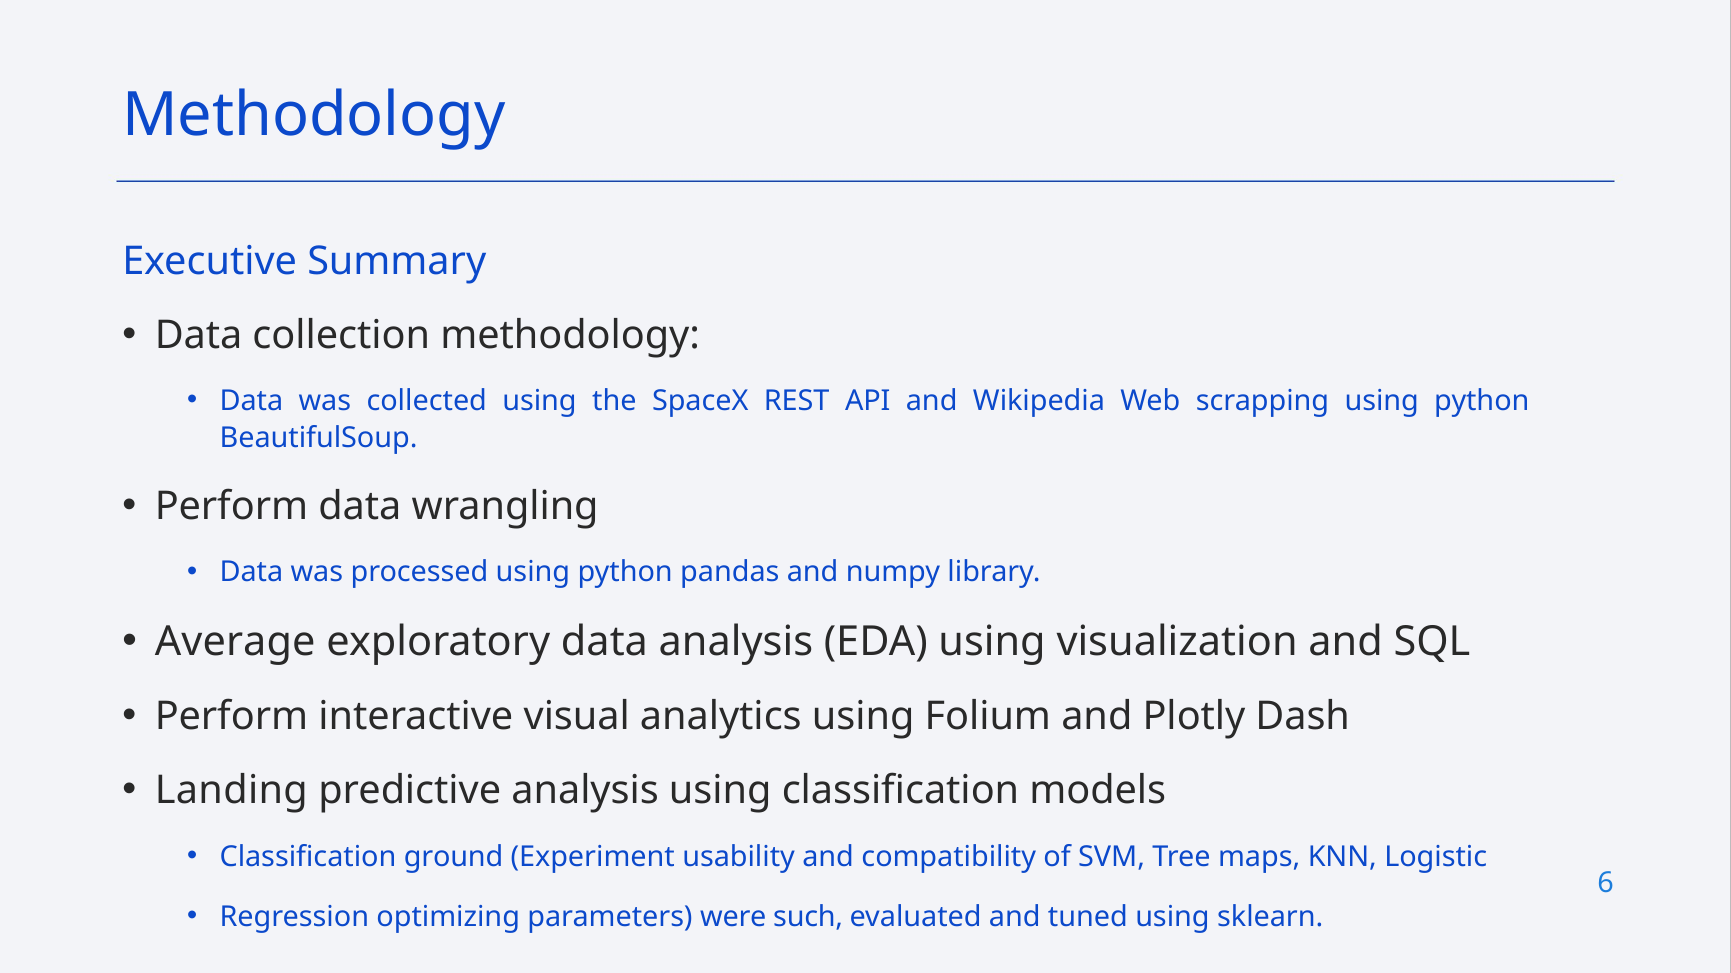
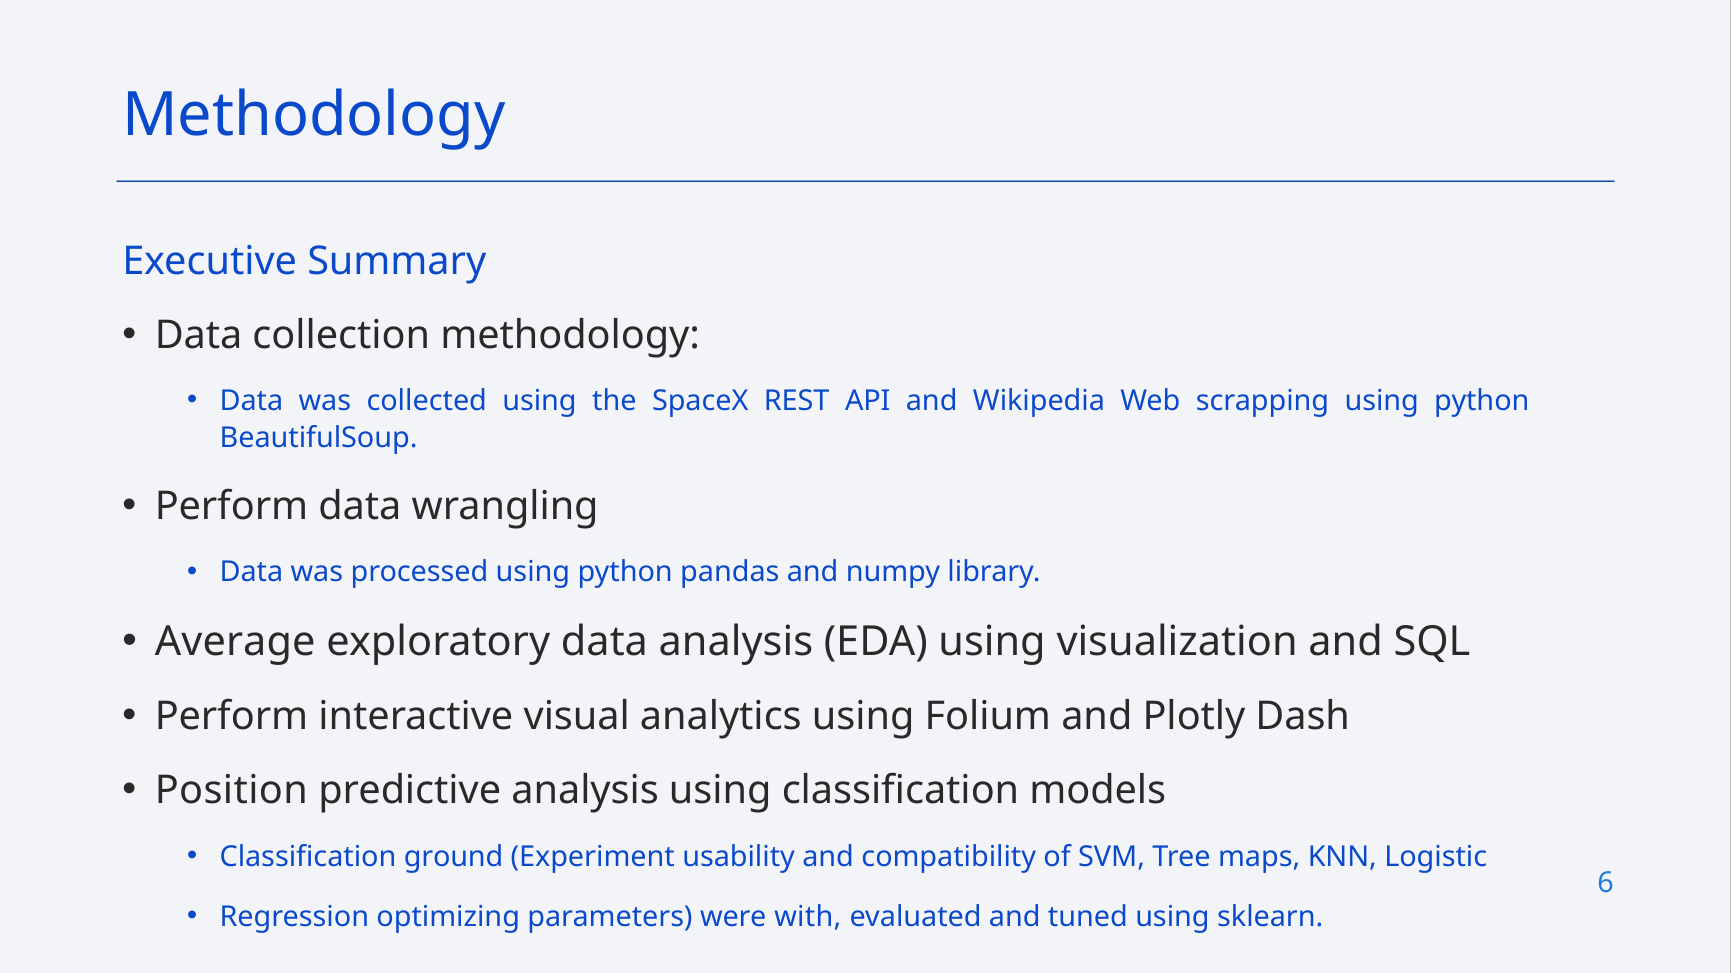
Landing: Landing -> Position
such: such -> with
